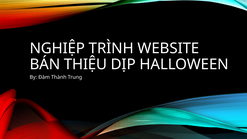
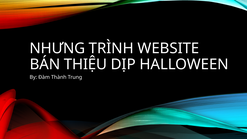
NGHIỆP: NGHIỆP -> NHƯNG
